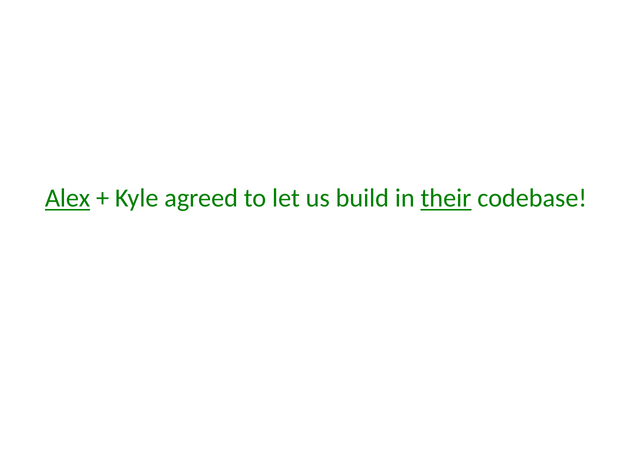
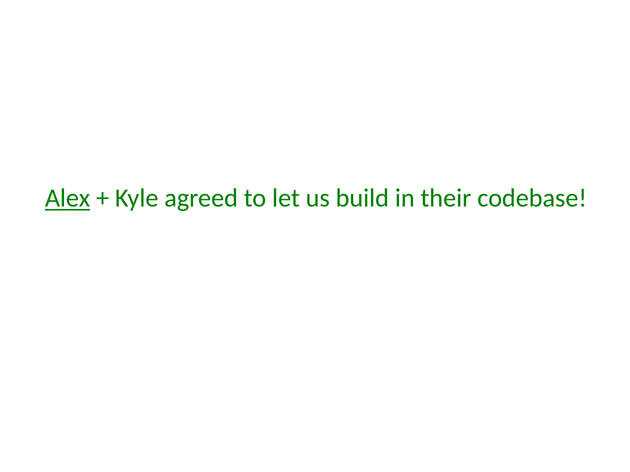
their underline: present -> none
